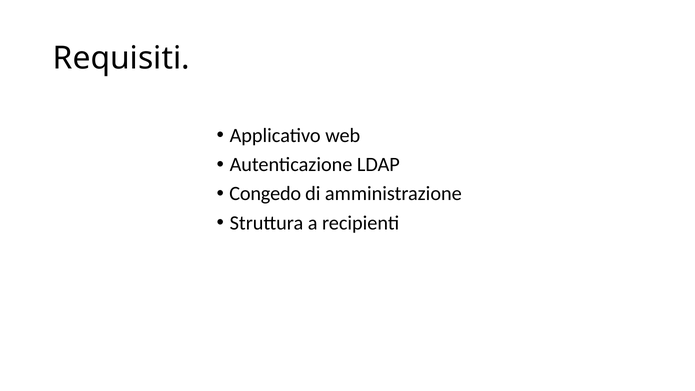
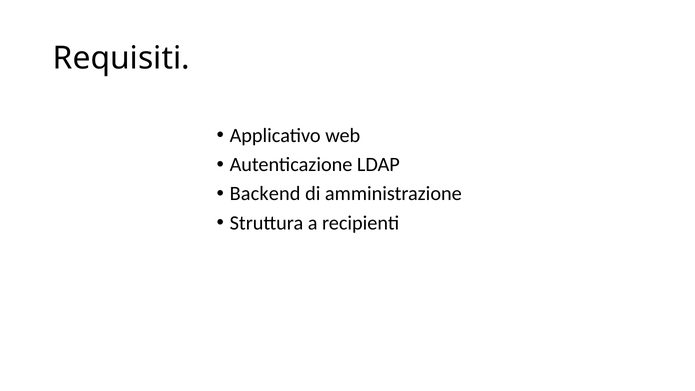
Congedo: Congedo -> Backend
